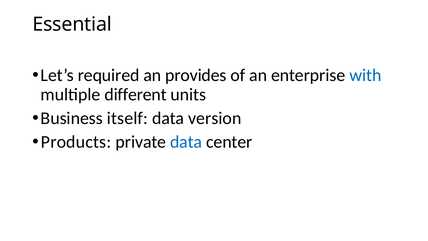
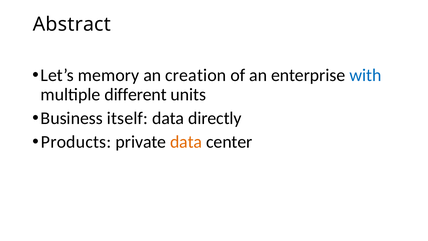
Essential: Essential -> Abstract
required: required -> memory
provides: provides -> creation
version: version -> directly
data at (186, 142) colour: blue -> orange
